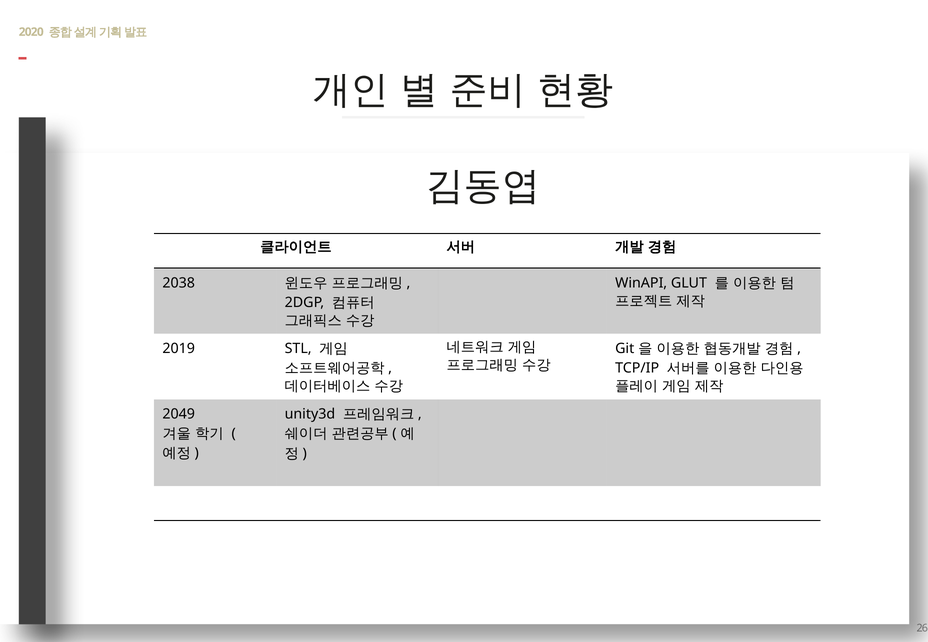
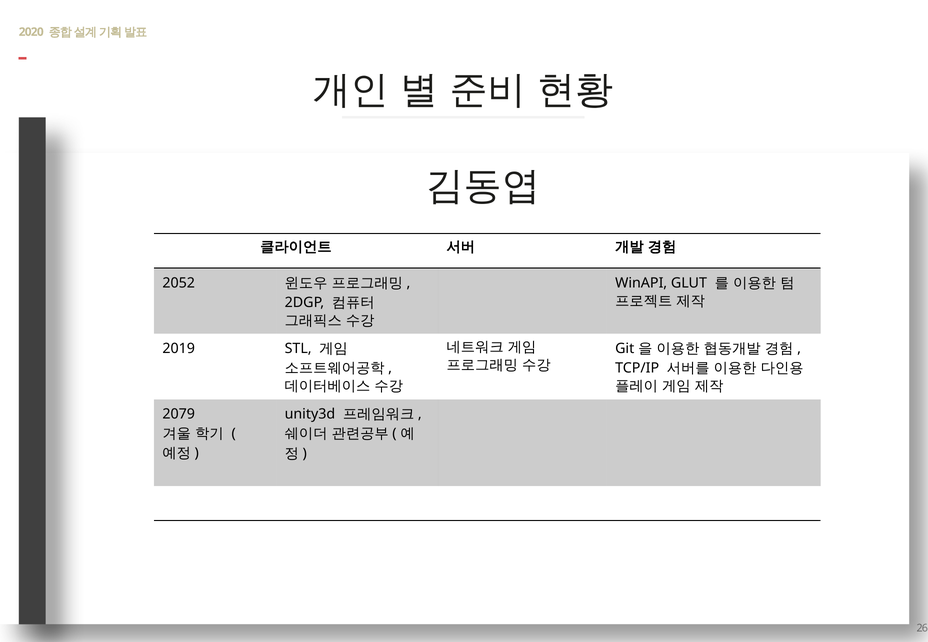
2038: 2038 -> 2052
2049: 2049 -> 2079
